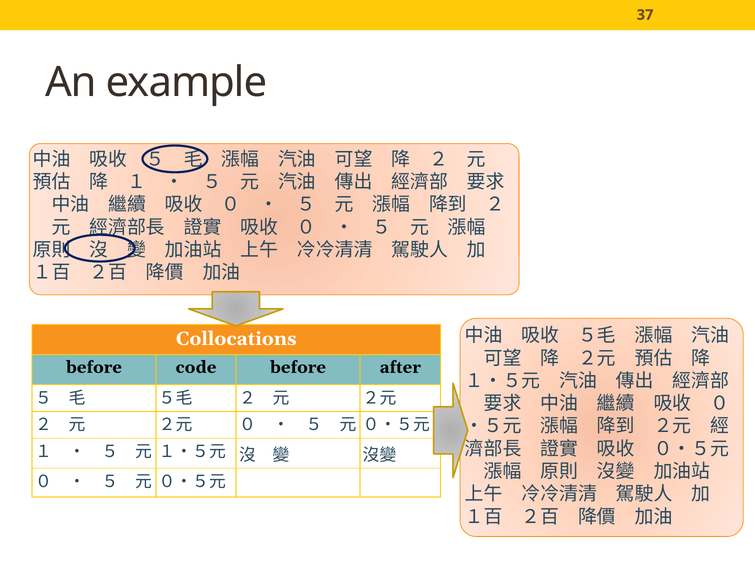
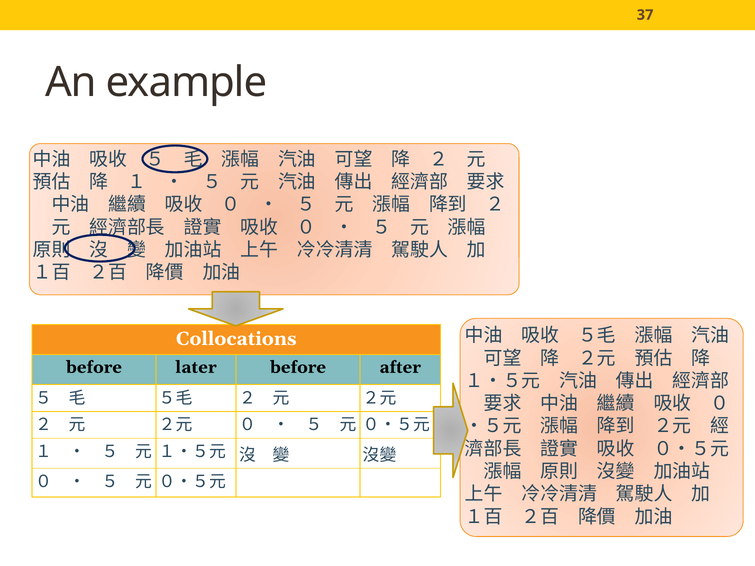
code: code -> later
